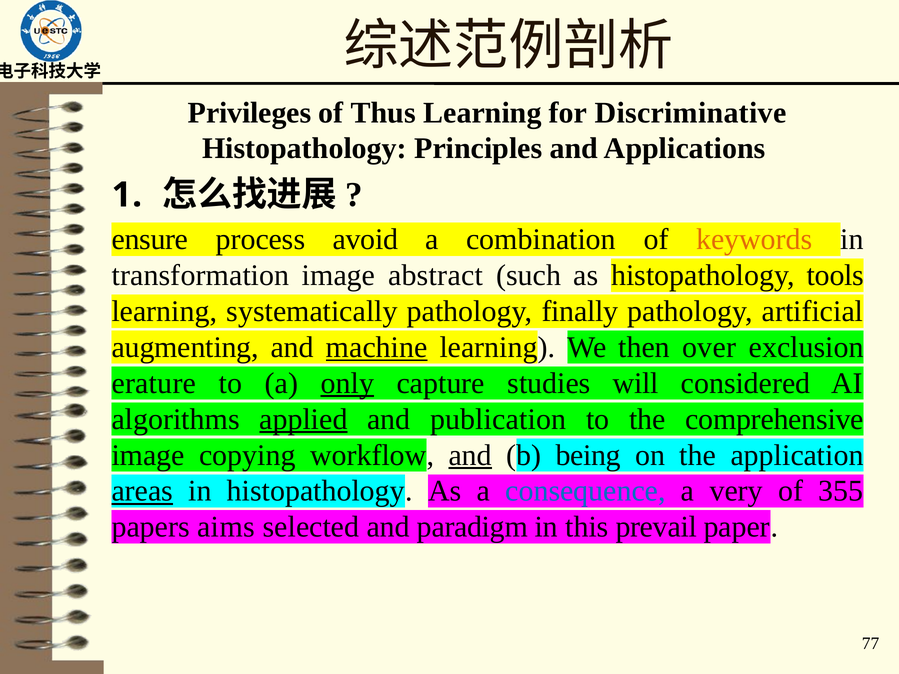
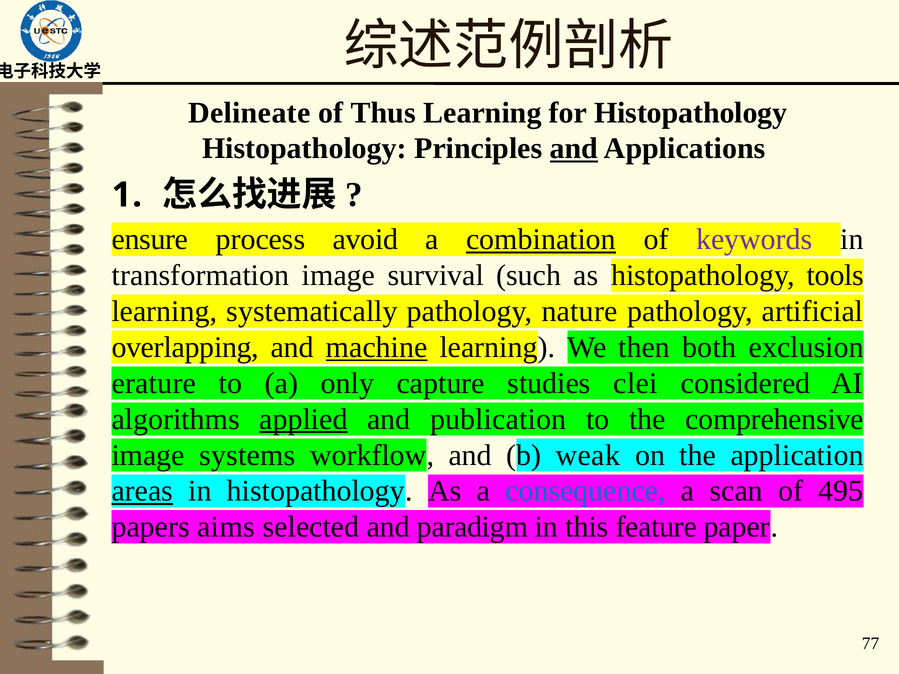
Privileges: Privileges -> Delineate
for Discriminative: Discriminative -> Histopathology
and at (574, 149) underline: none -> present
combination underline: none -> present
keywords colour: orange -> purple
abstract: abstract -> survival
finally: finally -> nature
augmenting: augmenting -> overlapping
over: over -> both
only underline: present -> none
will: will -> clei
copying: copying -> systems
and at (470, 455) underline: present -> none
being: being -> weak
very: very -> scan
355: 355 -> 495
prevail: prevail -> feature
